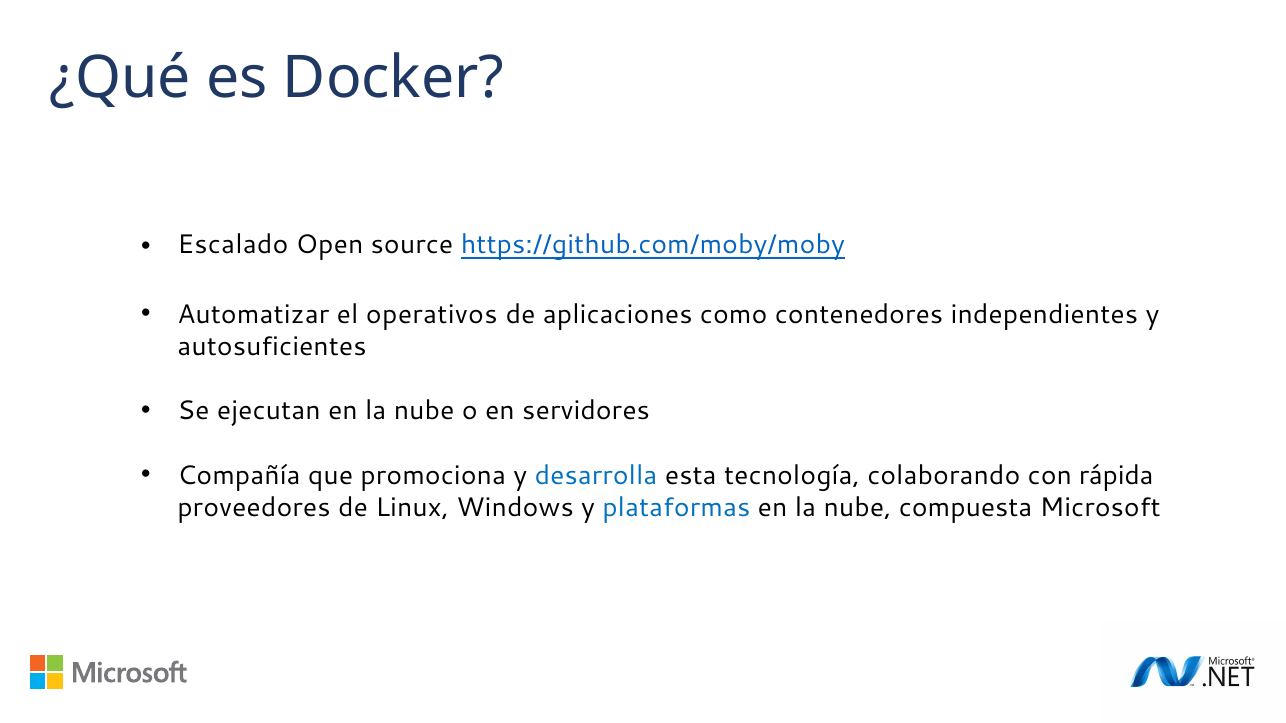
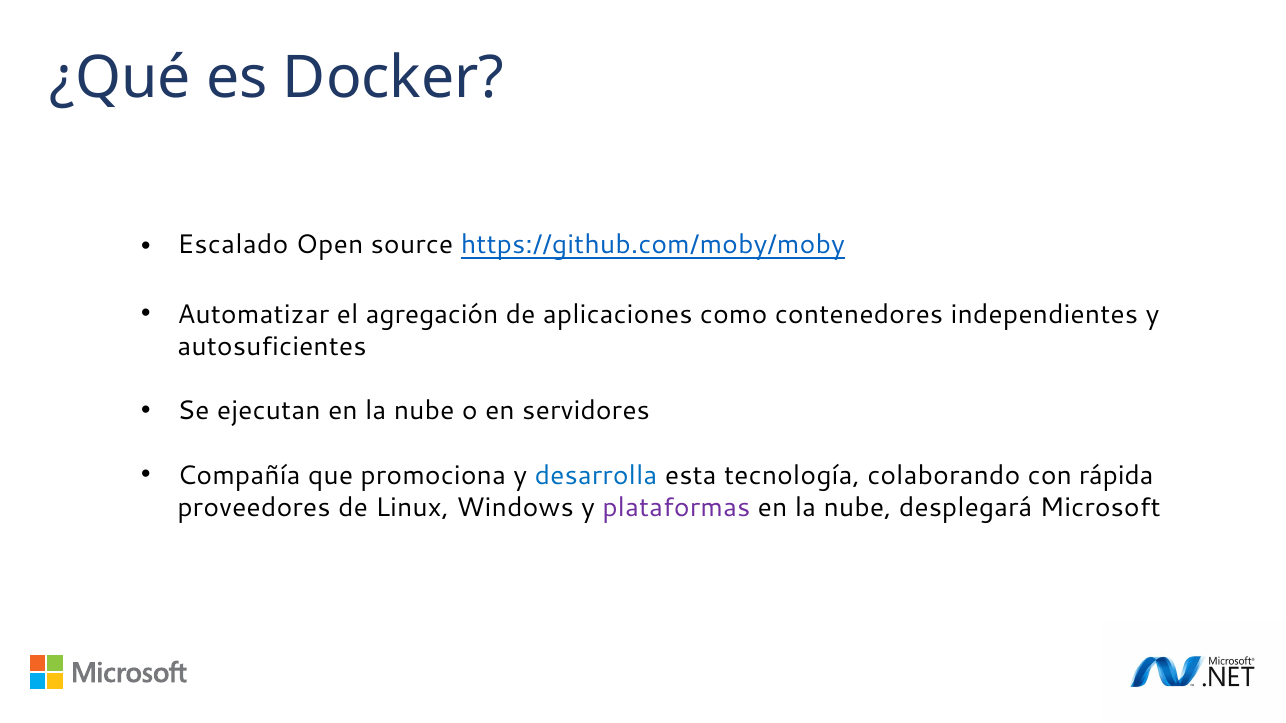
operativos: operativos -> agregación
plataformas colour: blue -> purple
compuesta: compuesta -> desplegará
